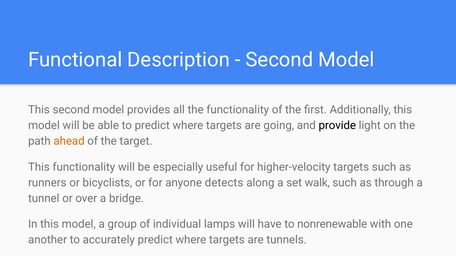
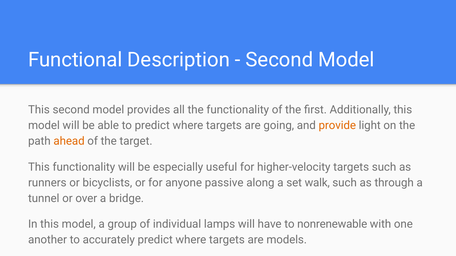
provide colour: black -> orange
detects: detects -> passive
tunnels: tunnels -> models
